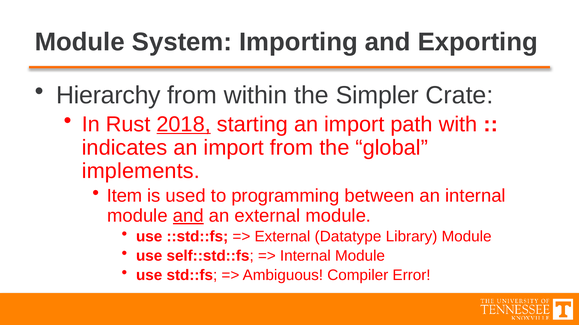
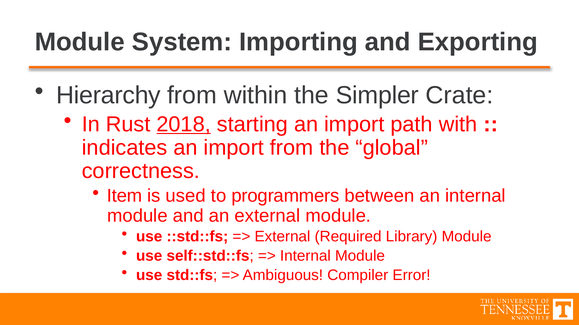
implements: implements -> correctness
programming: programming -> programmers
and at (188, 216) underline: present -> none
Datatype: Datatype -> Required
